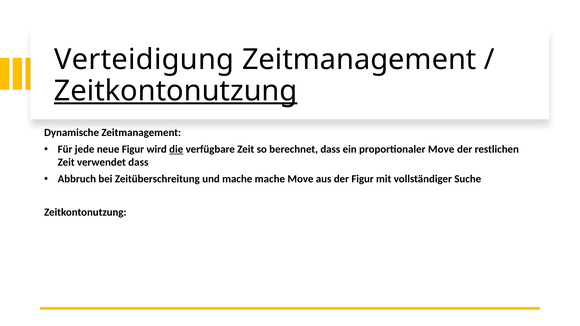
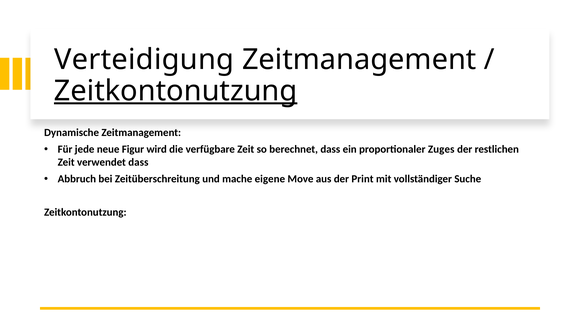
die underline: present -> none
proportionaler Move: Move -> Zuges
mache mache: mache -> eigene
der Figur: Figur -> Print
